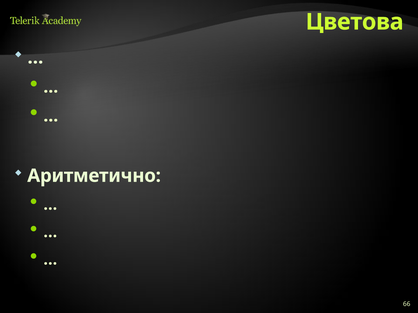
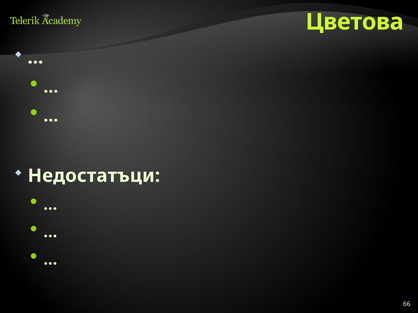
Аритметично: Аритметично -> Недостатъци
